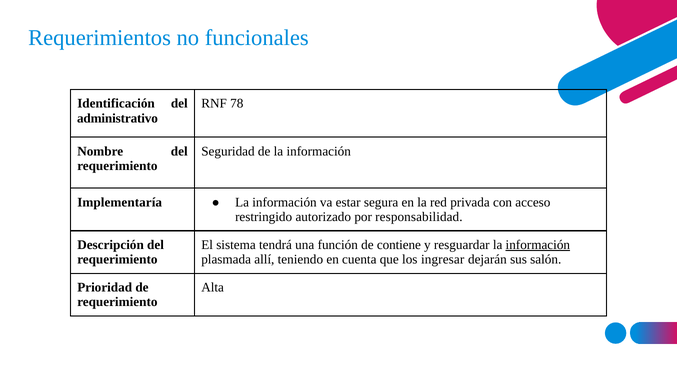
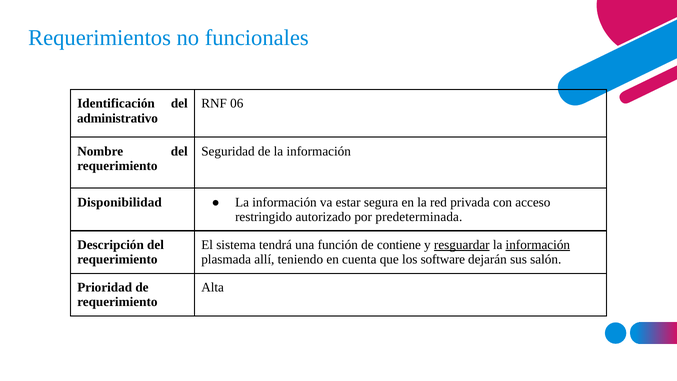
78: 78 -> 06
Implementaría: Implementaría -> Disponibilidad
responsabilidad: responsabilidad -> predeterminada
resguardar underline: none -> present
ingresar: ingresar -> software
